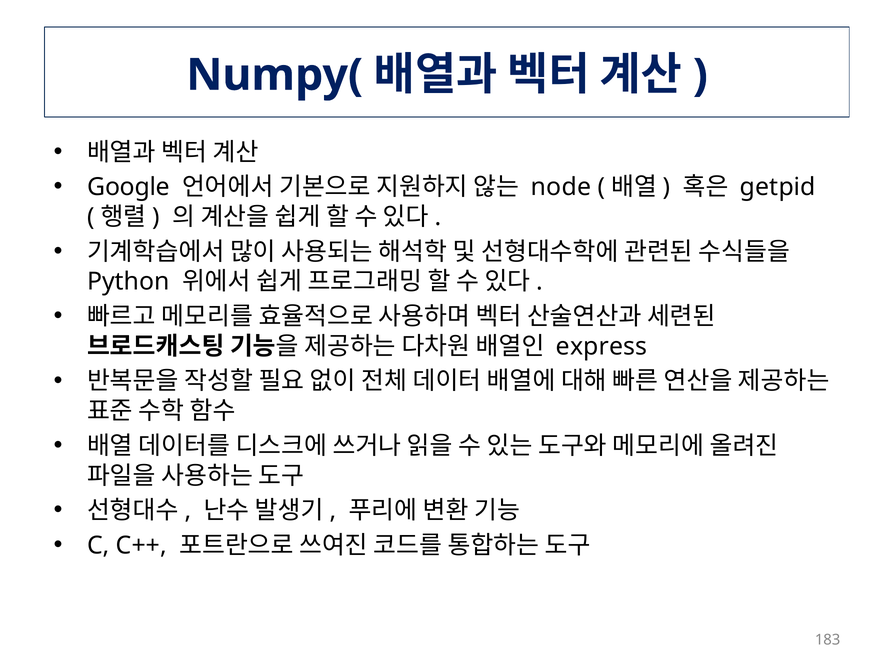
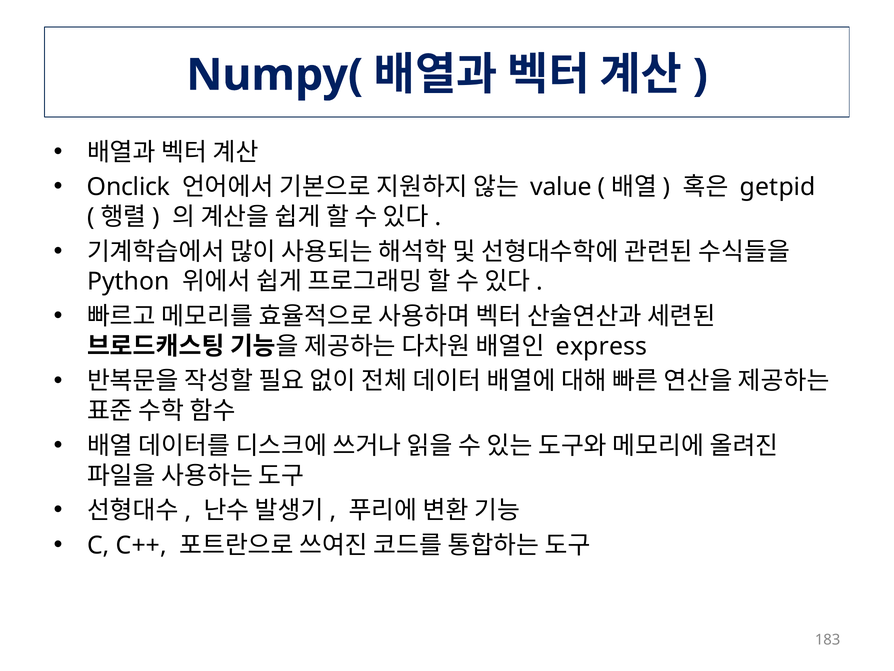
Google: Google -> Onclick
node: node -> value
